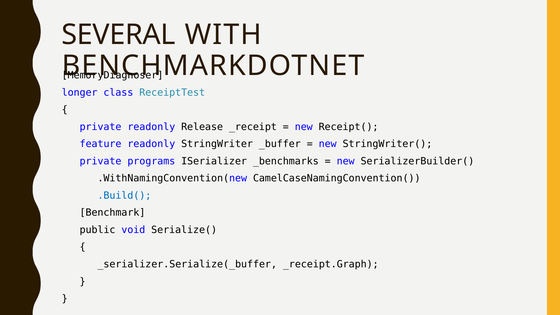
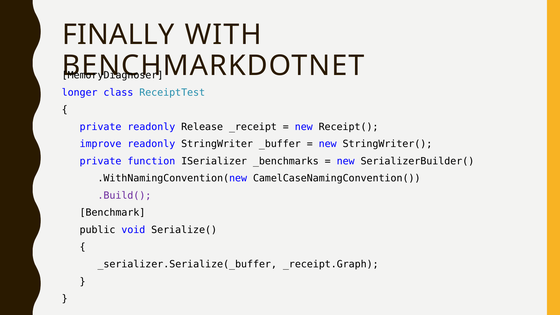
SEVERAL: SEVERAL -> FINALLY
feature: feature -> improve
programs: programs -> function
.Build( colour: blue -> purple
